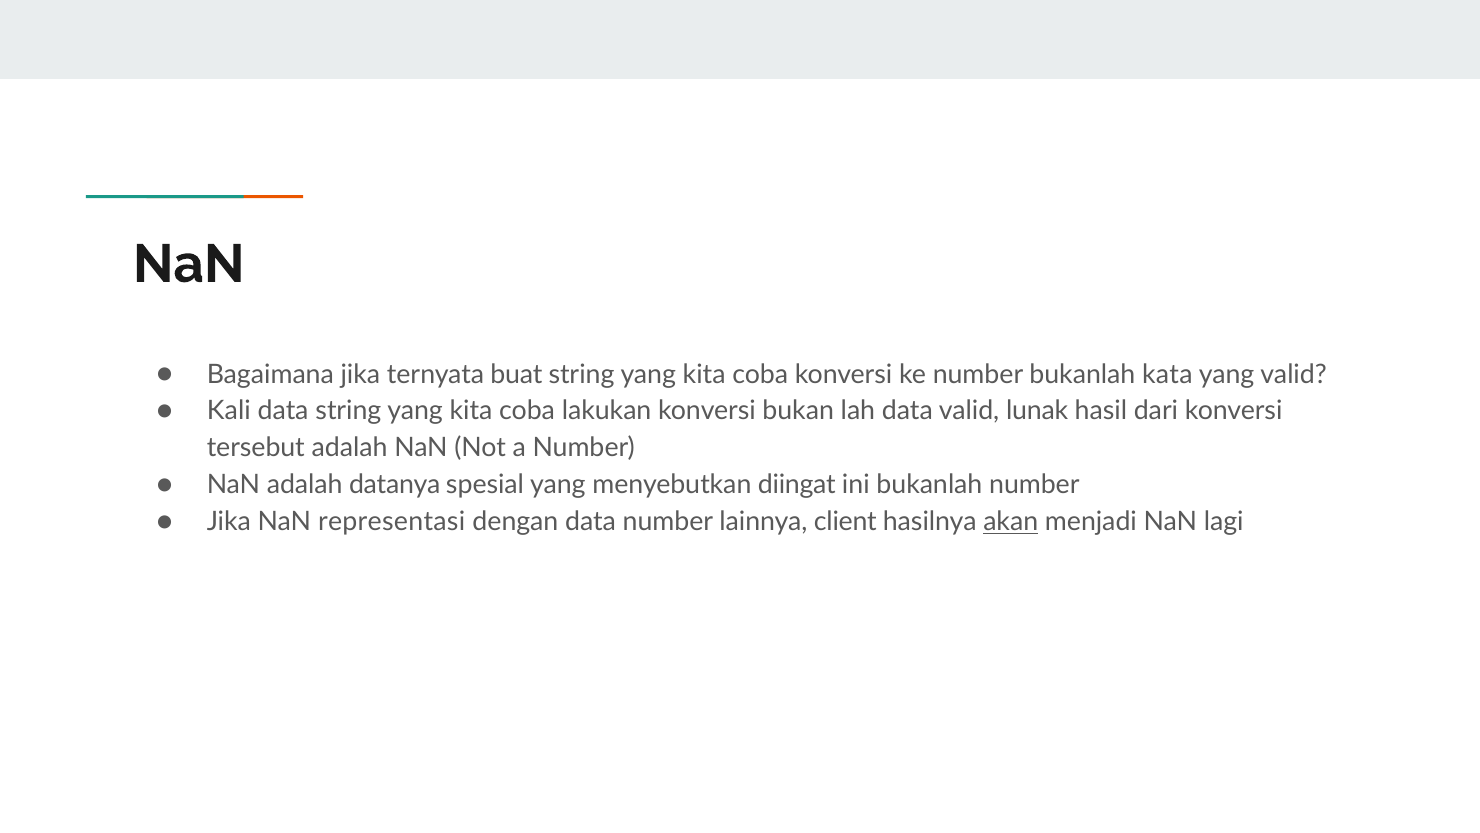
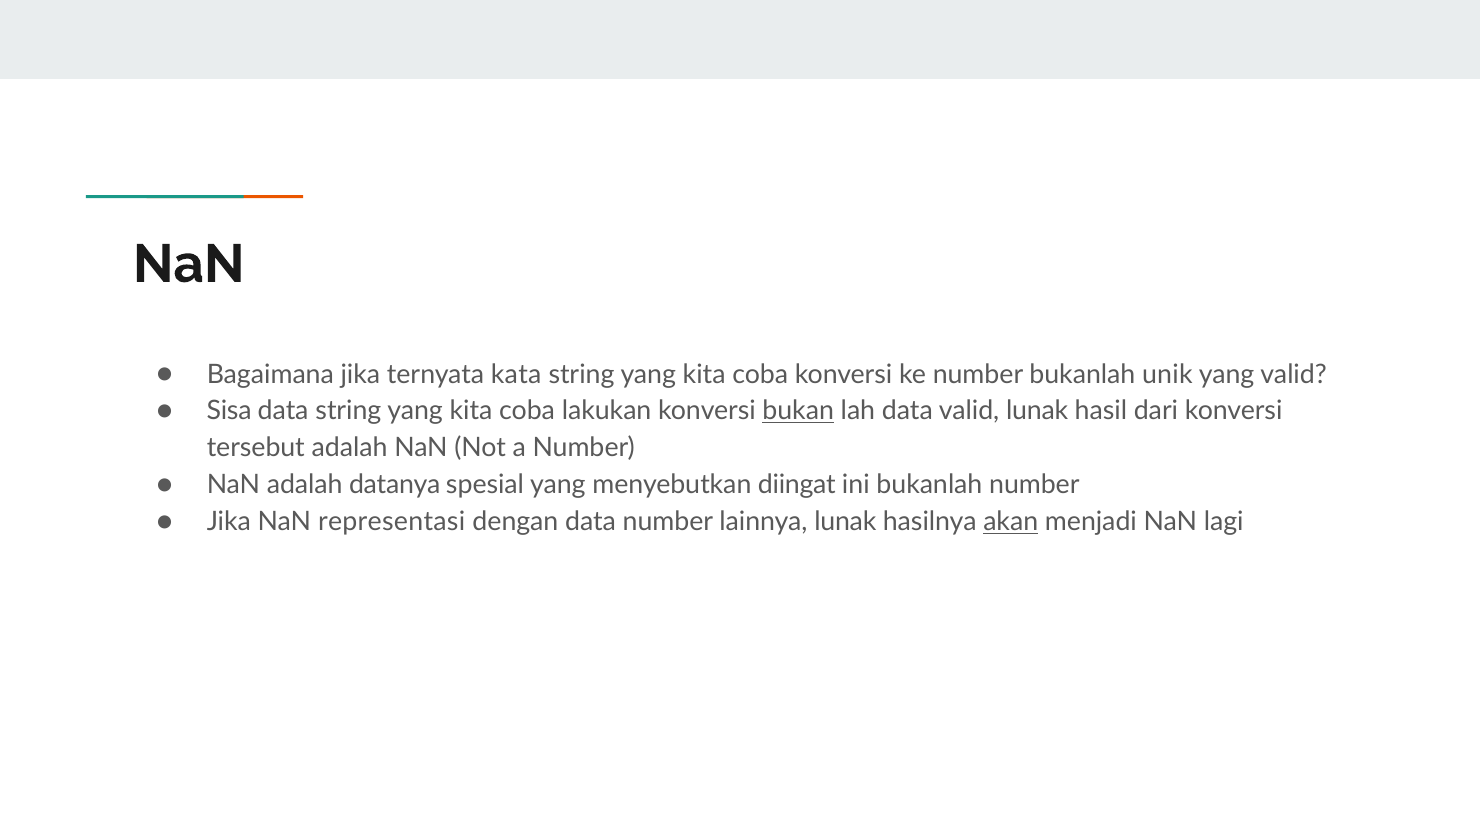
buat: buat -> kata
kata: kata -> unik
Kali: Kali -> Sisa
bukan underline: none -> present
lainnya client: client -> lunak
